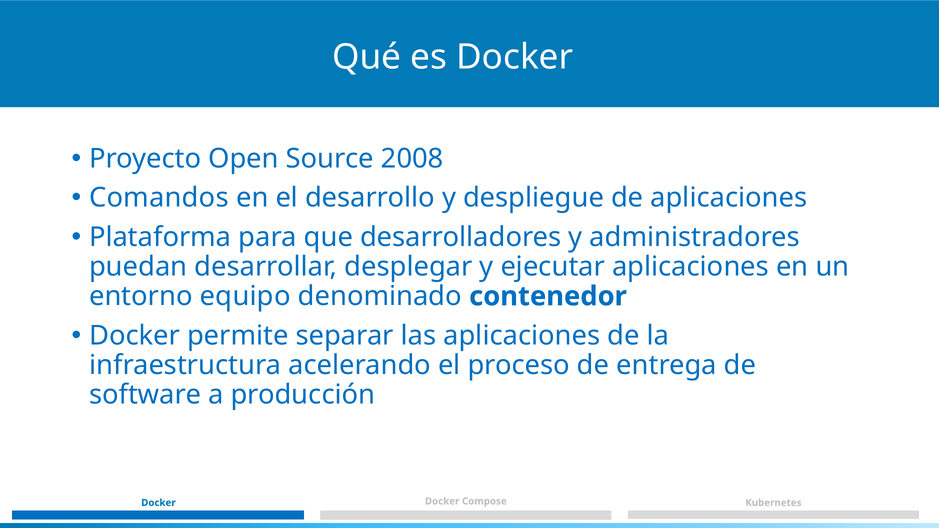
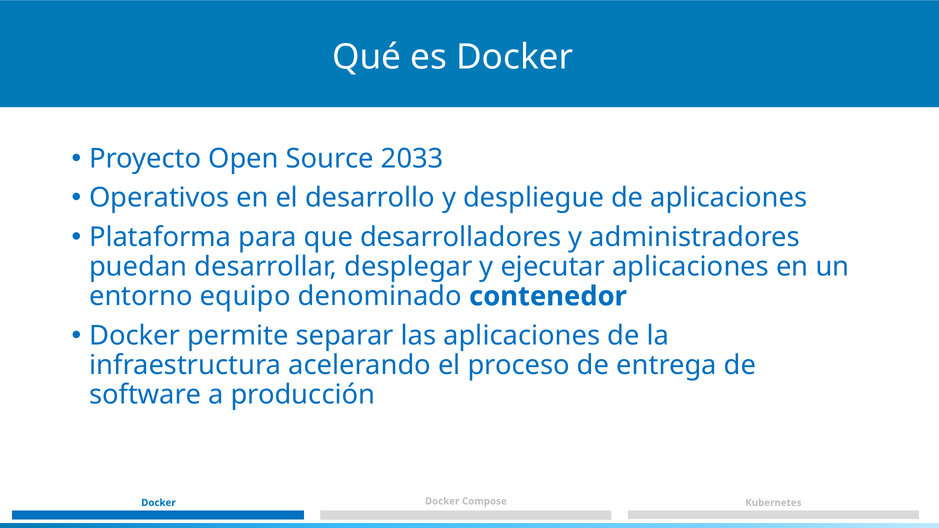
2008: 2008 -> 2033
Comandos: Comandos -> Operativos
